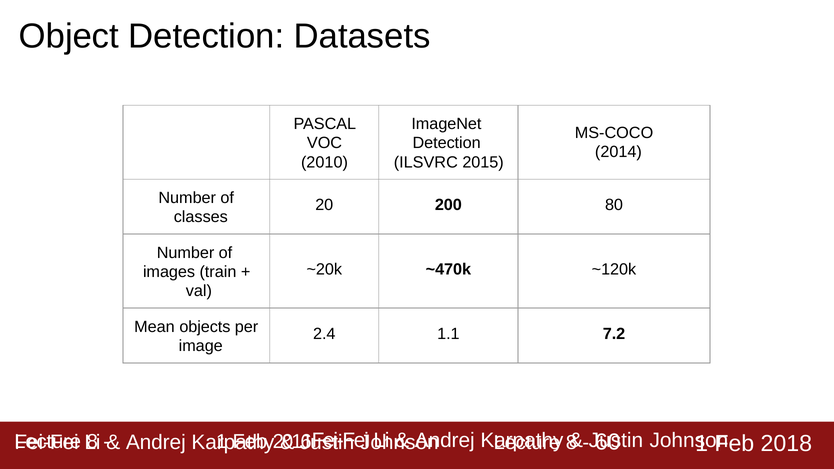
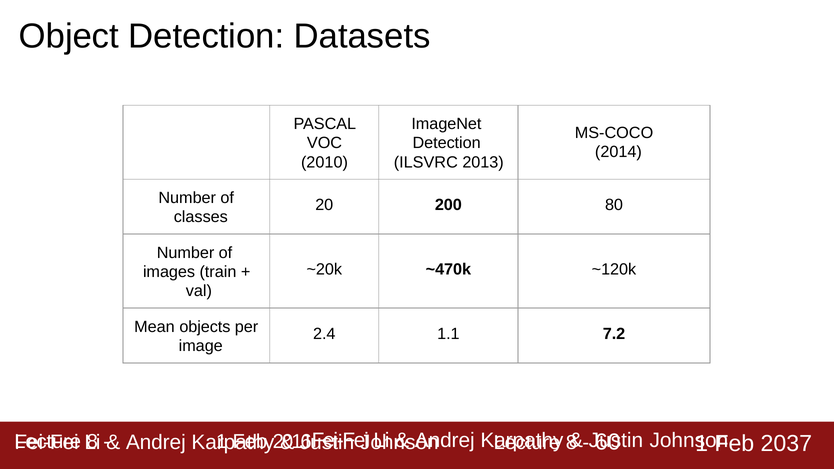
2015: 2015 -> 2013
2018: 2018 -> 2037
